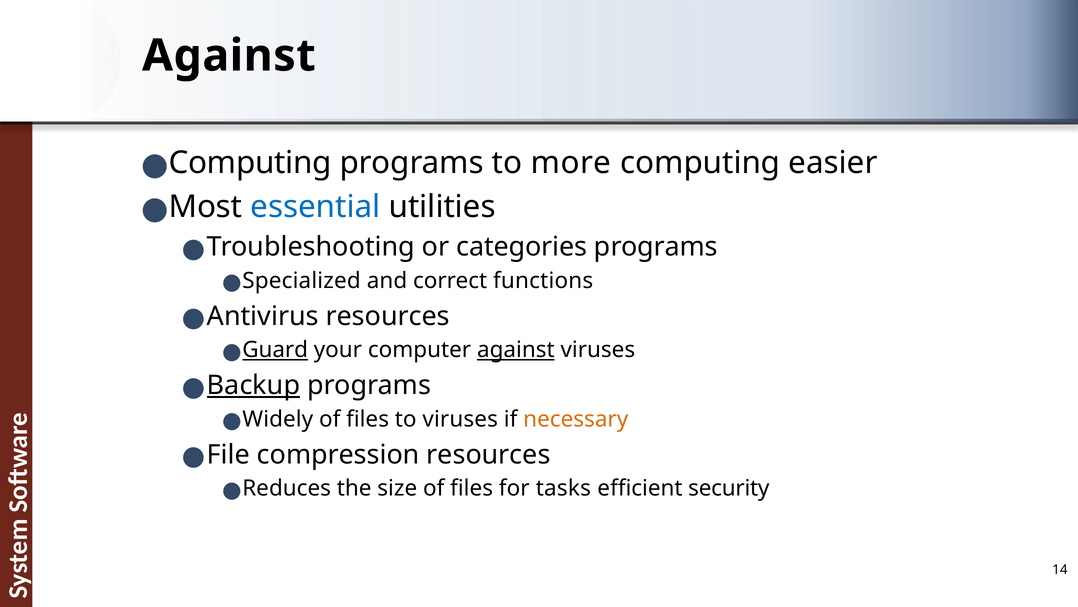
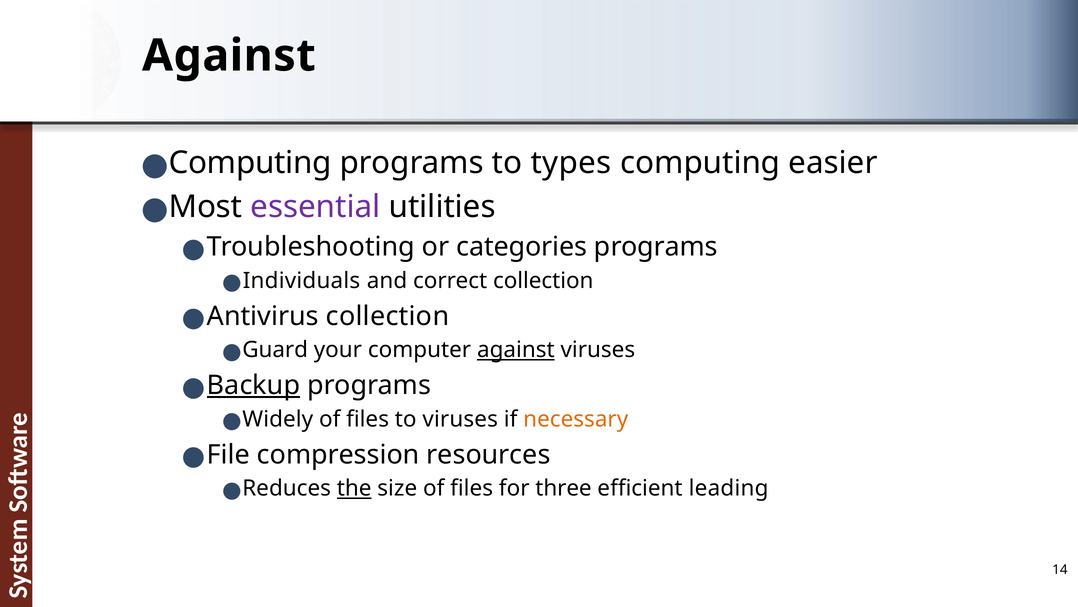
more: more -> types
essential colour: blue -> purple
Specialized: Specialized -> Individuals
correct functions: functions -> collection
Antivirus resources: resources -> collection
Guard underline: present -> none
the underline: none -> present
tasks: tasks -> three
security: security -> leading
